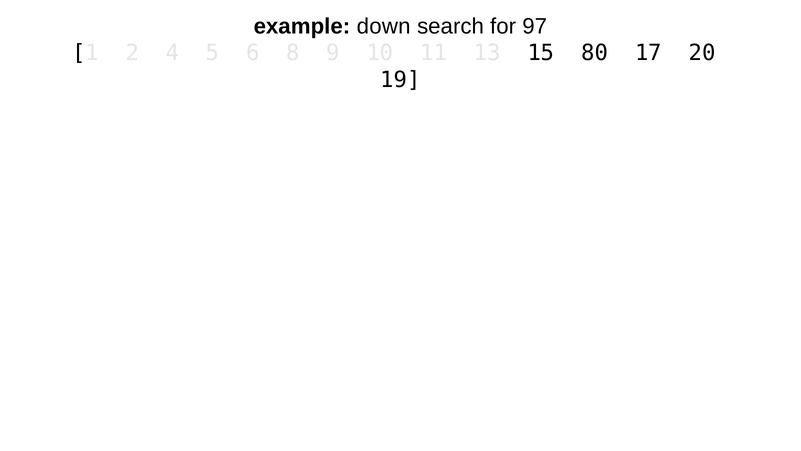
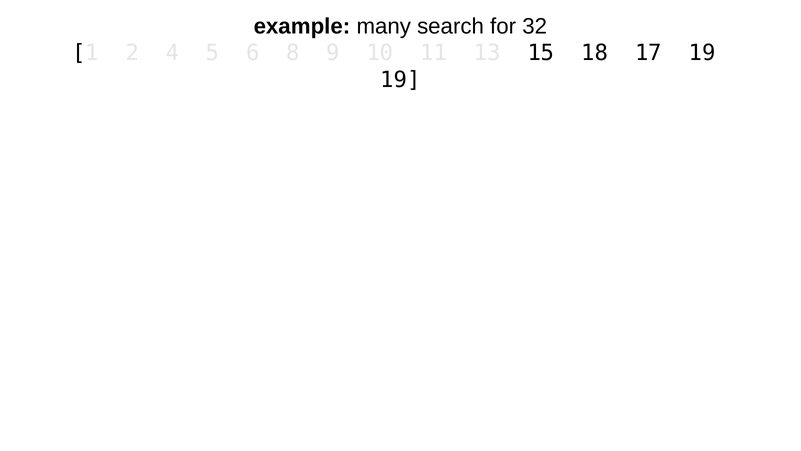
down: down -> many
97: 97 -> 32
80: 80 -> 18
17 20: 20 -> 19
